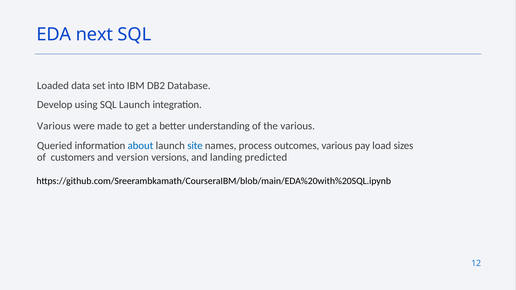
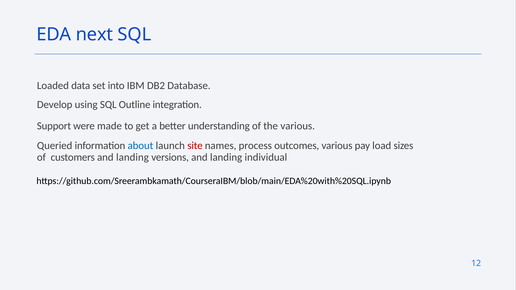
SQL Launch: Launch -> Outline
Various at (54, 126): Various -> Support
site colour: blue -> red
customers and version: version -> landing
predicted: predicted -> individual
